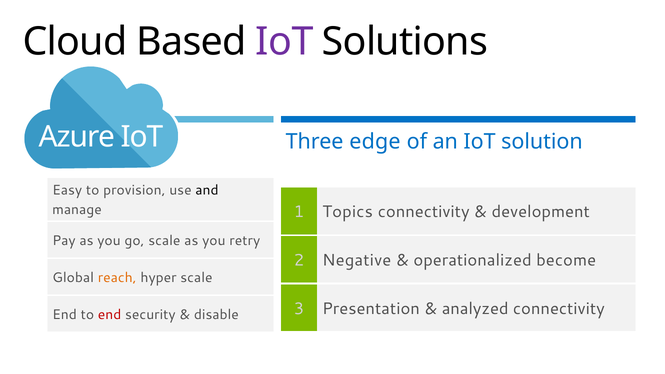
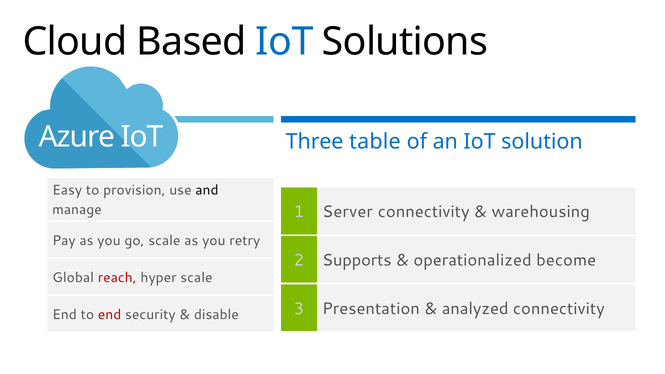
IoT at (284, 42) colour: purple -> blue
edge: edge -> table
Topics: Topics -> Server
development: development -> warehousing
Negative: Negative -> Supports
reach colour: orange -> red
